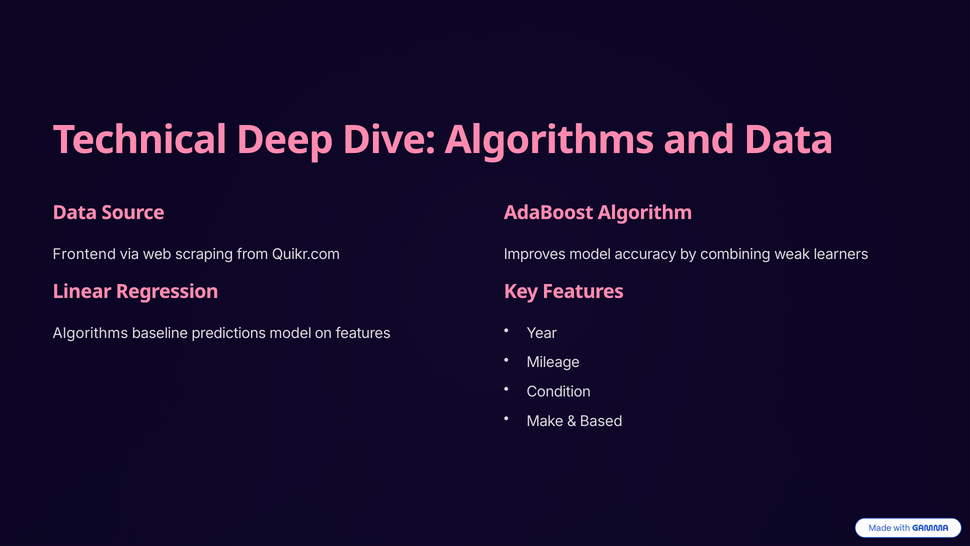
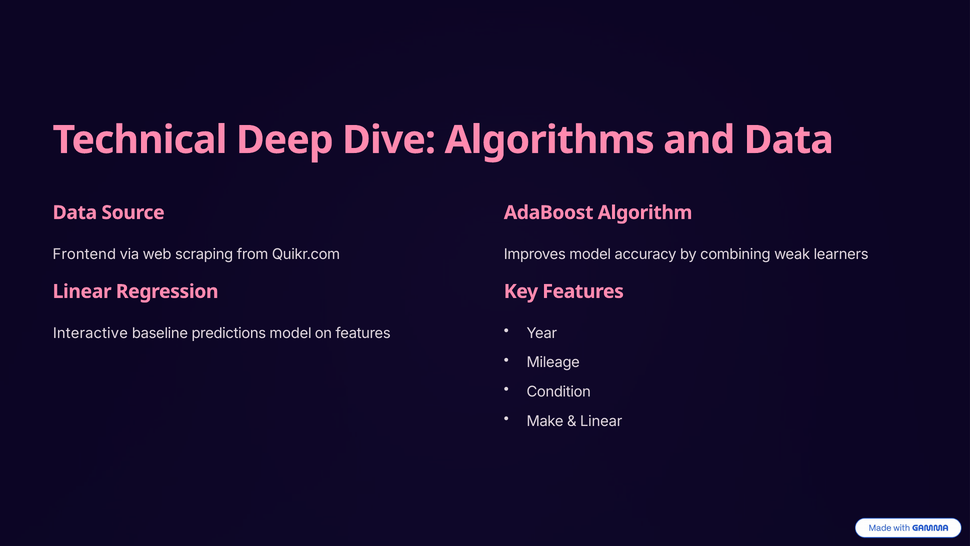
Algorithms at (90, 333): Algorithms -> Interactive
Based at (601, 421): Based -> Linear
